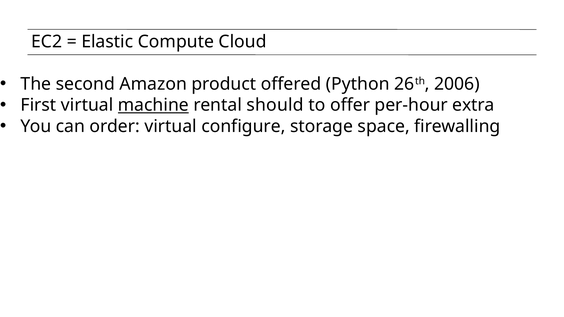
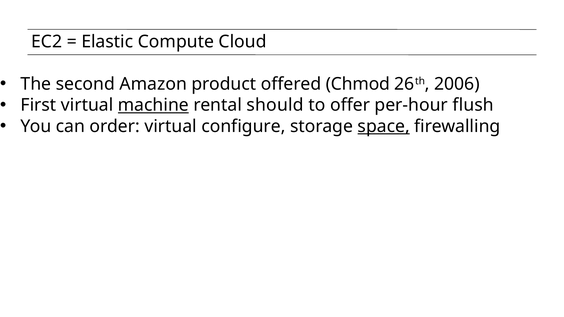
Python: Python -> Chmod
extra: extra -> flush
space underline: none -> present
